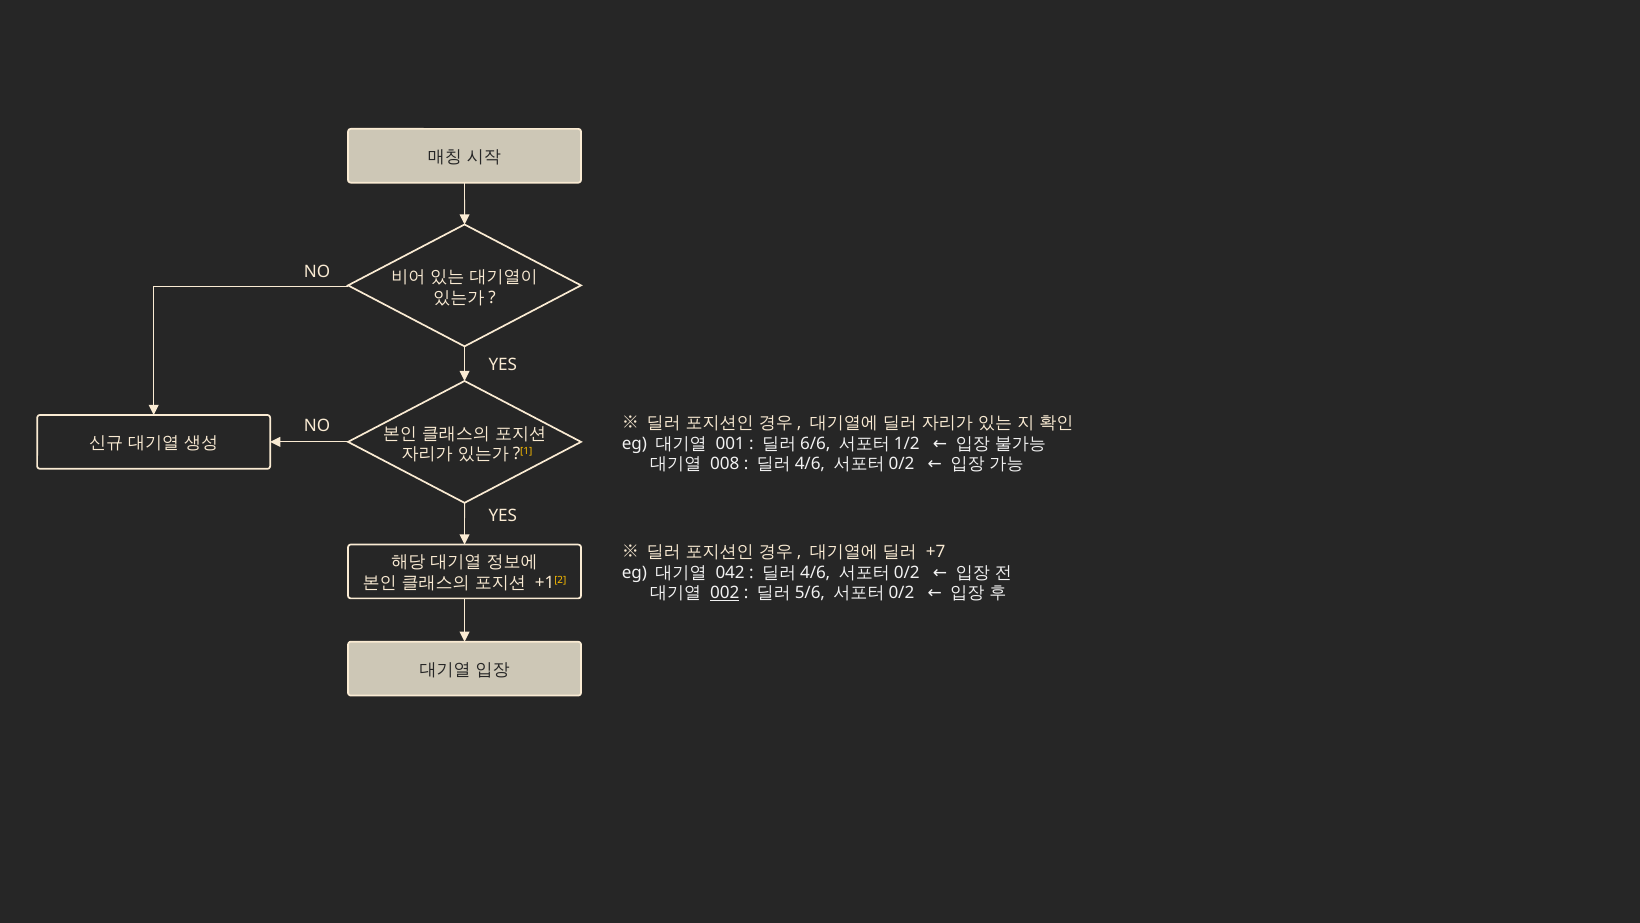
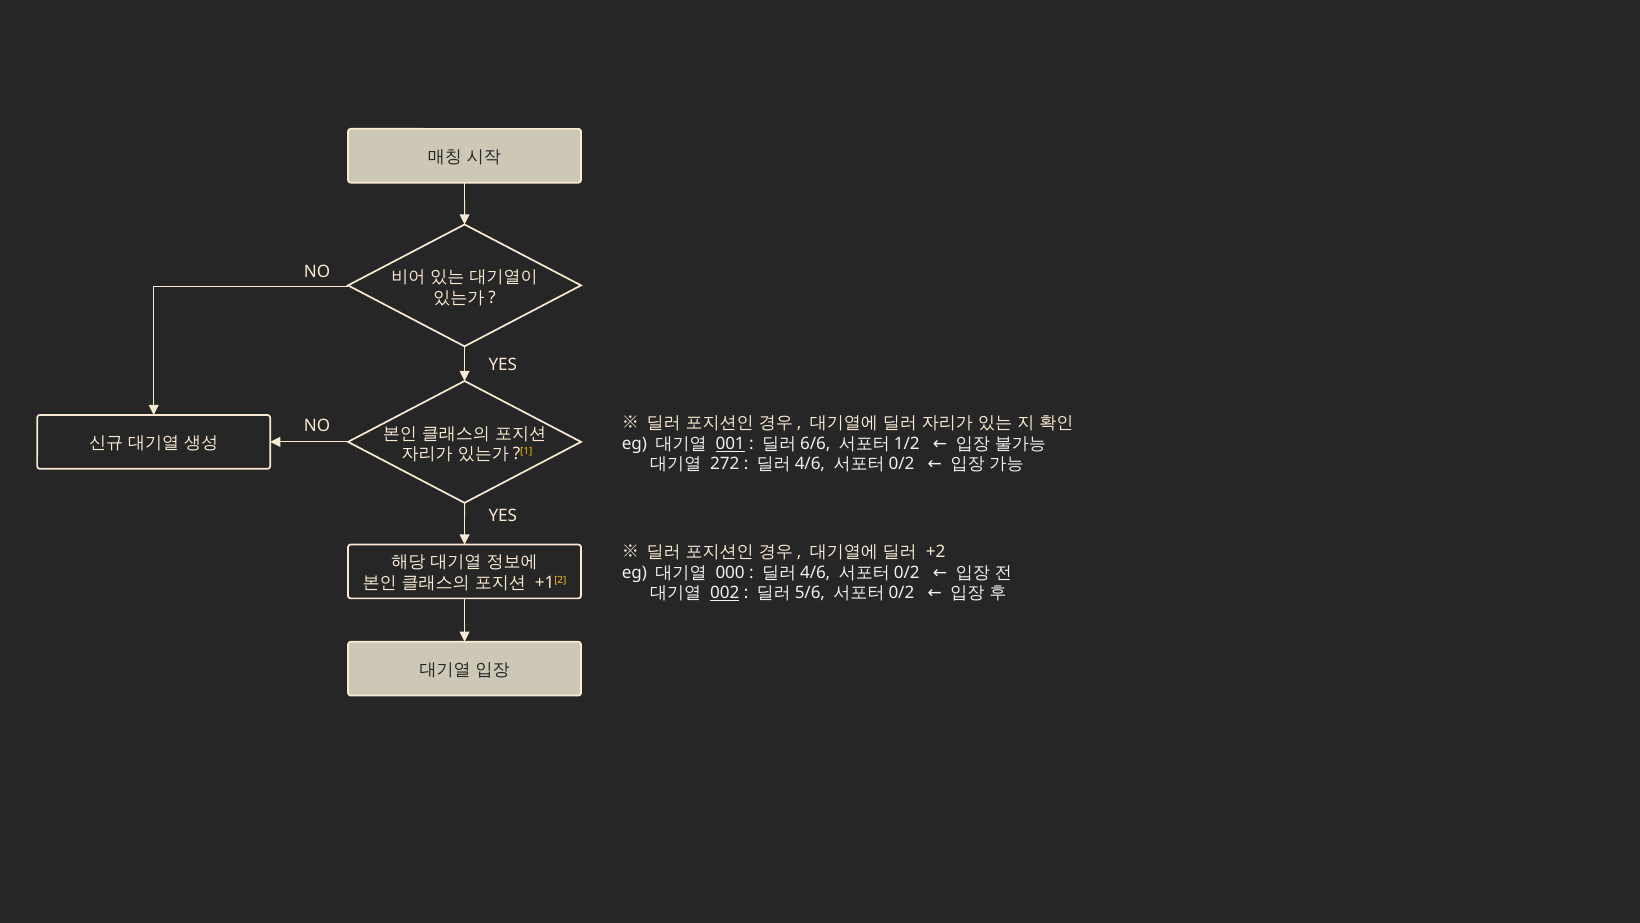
001 underline: none -> present
008: 008 -> 272
+7: +7 -> +2
042: 042 -> 000
